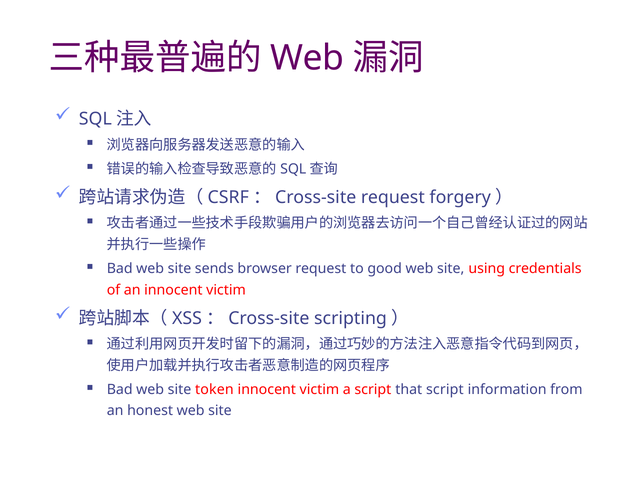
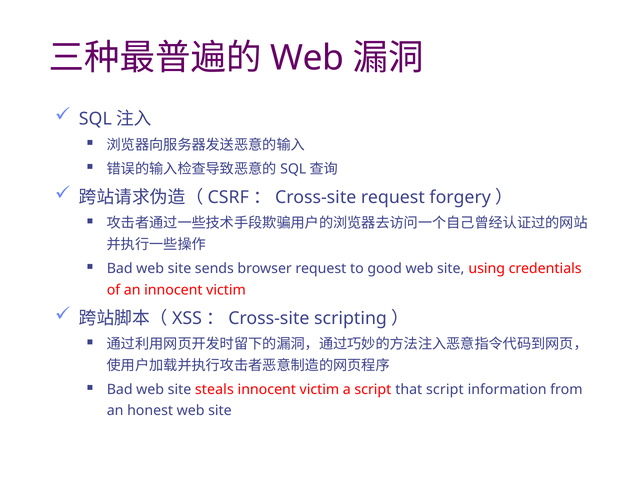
token: token -> steals
